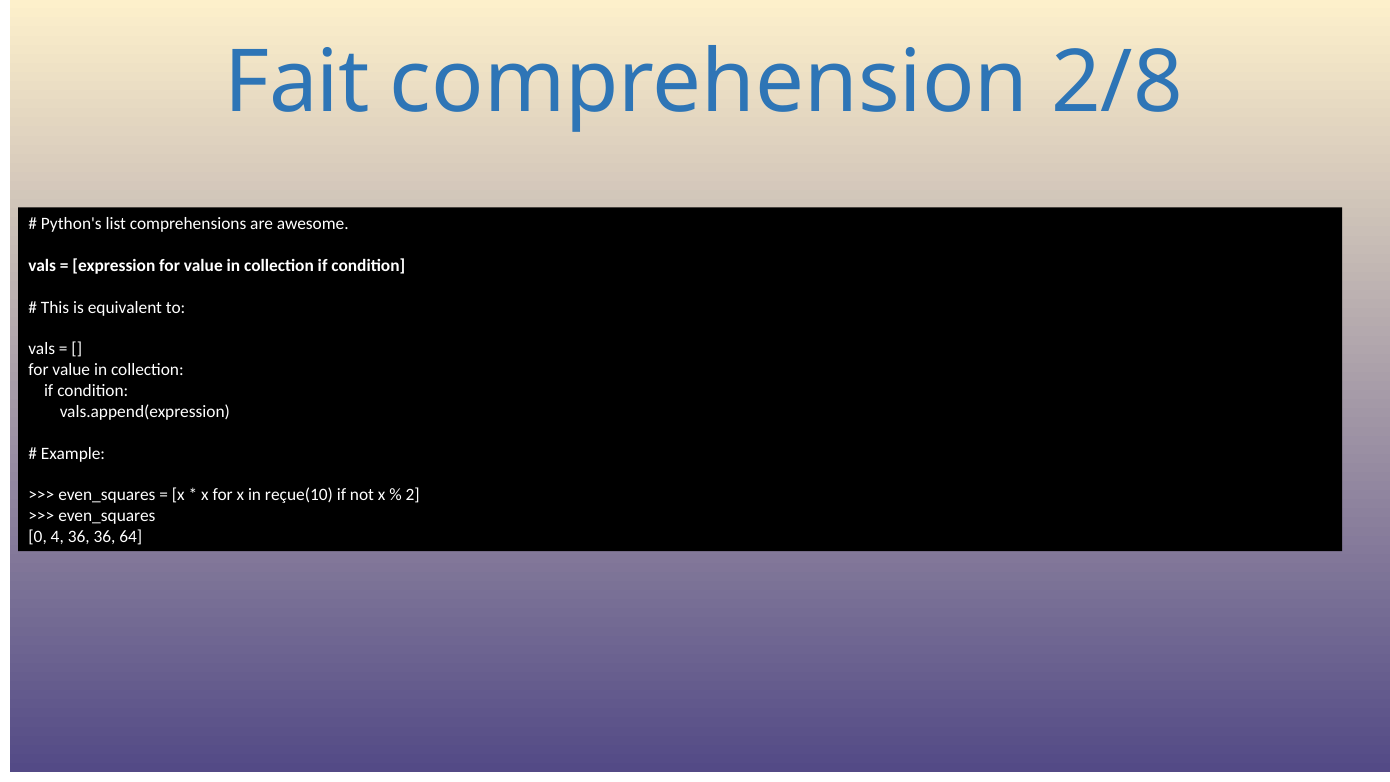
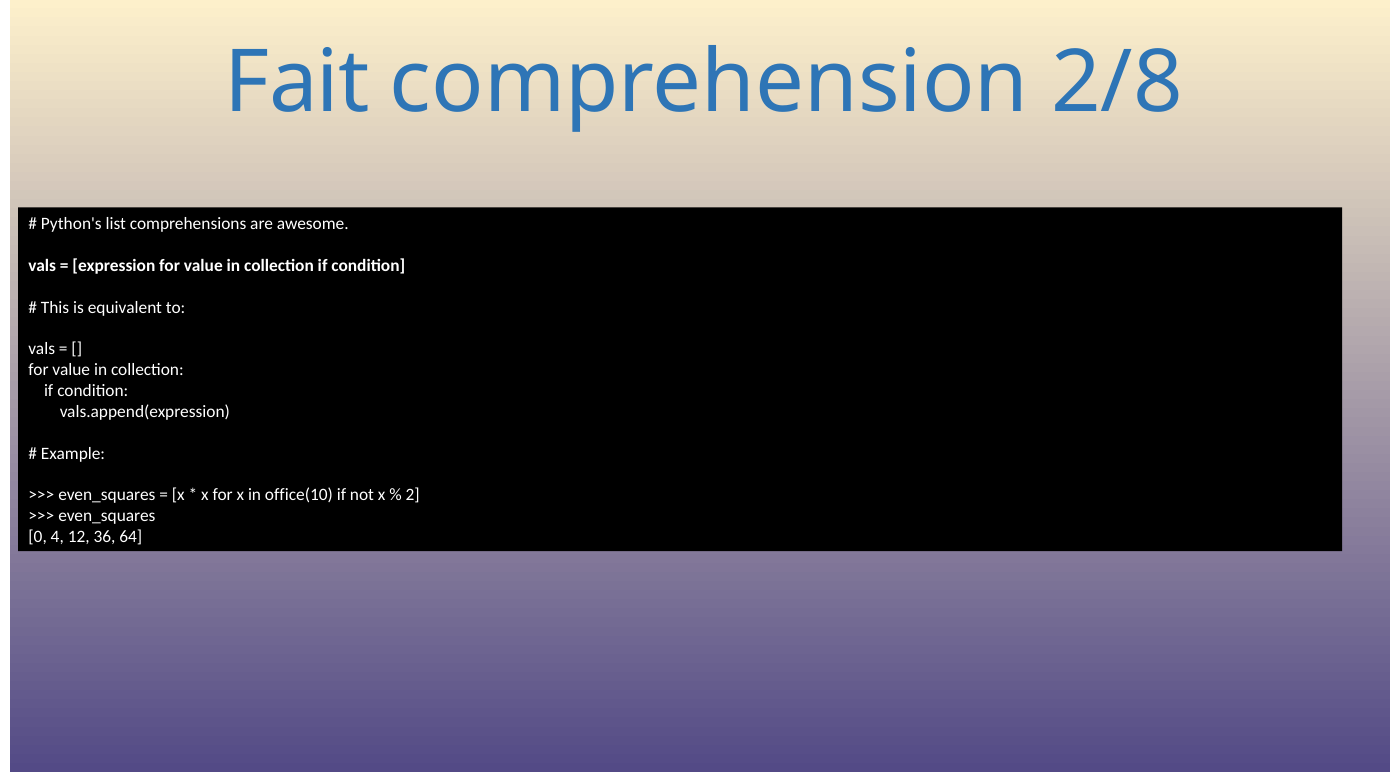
reçue(10: reçue(10 -> office(10
4 36: 36 -> 12
